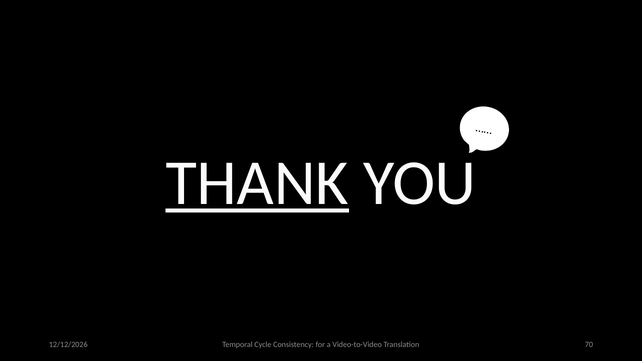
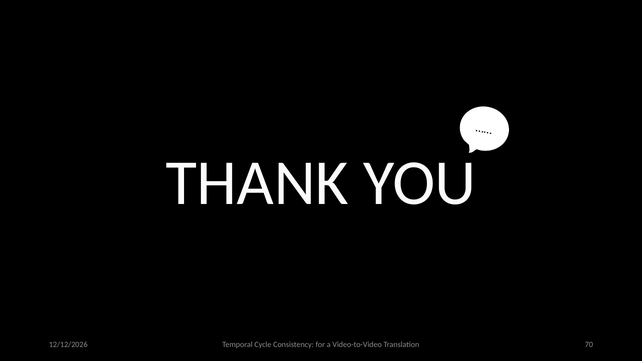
THANK underline: present -> none
